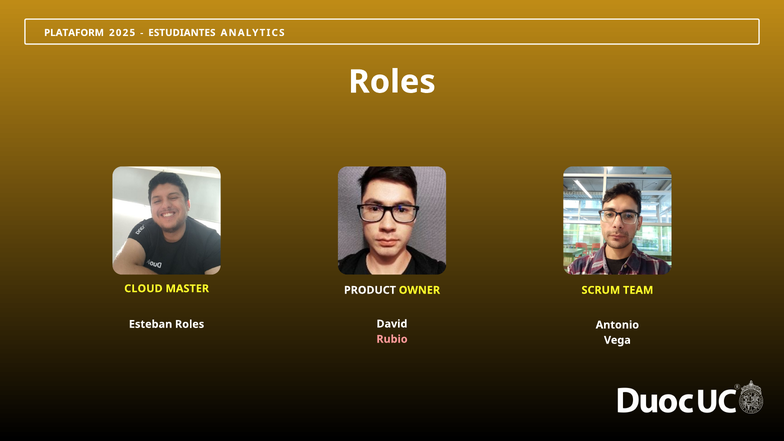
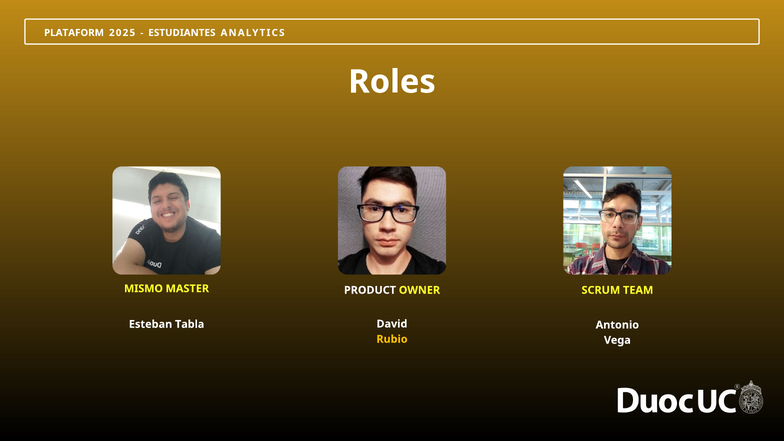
CLOUD: CLOUD -> MISMO
Esteban Roles: Roles -> Tabla
Rubio colour: pink -> yellow
